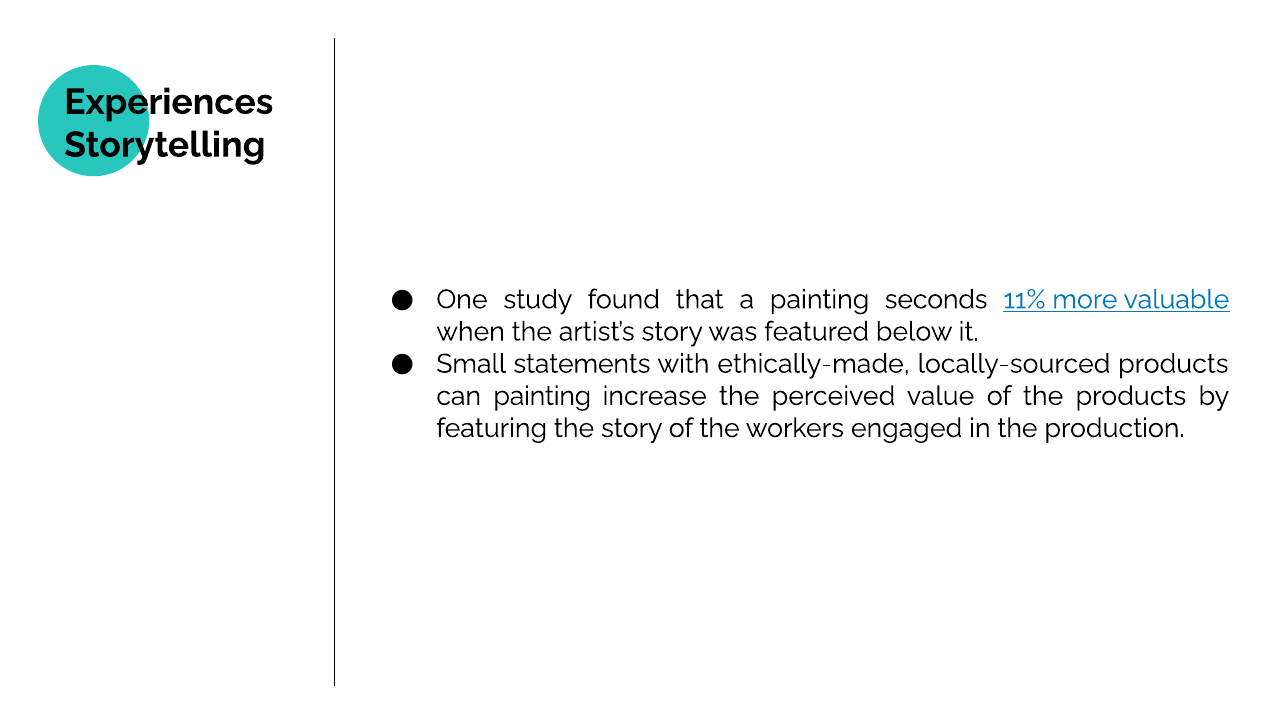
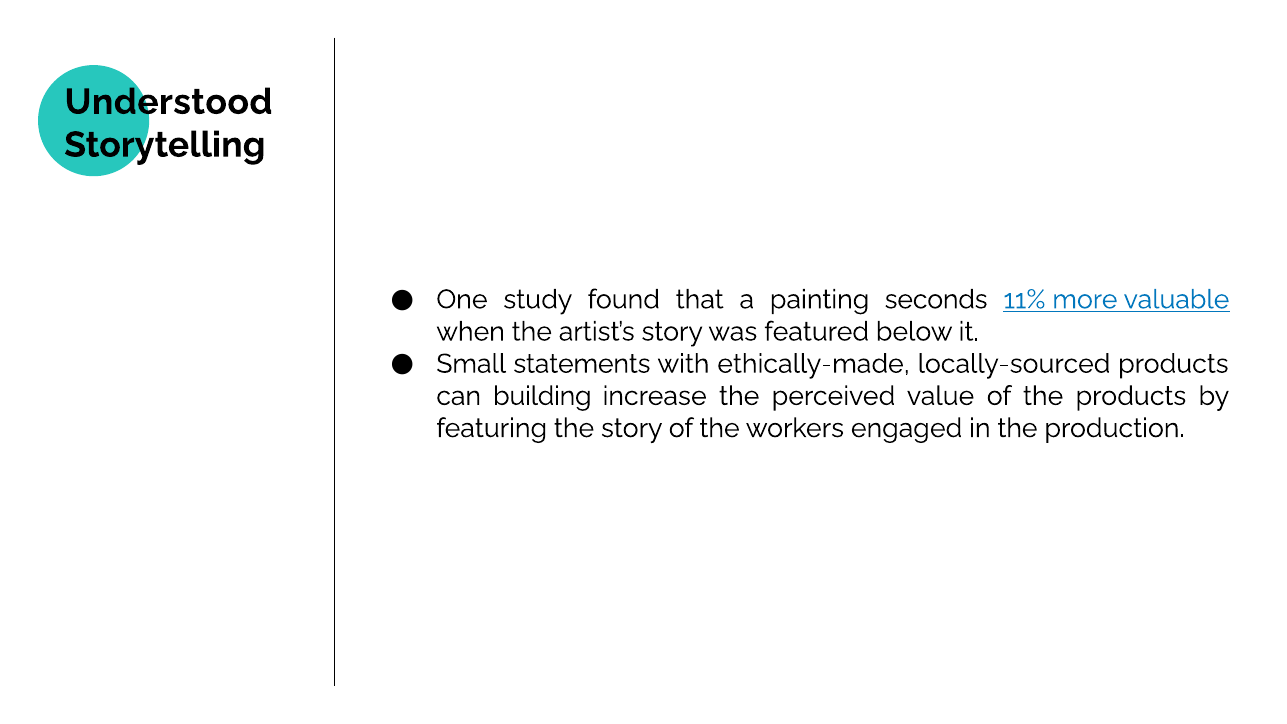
Experiences: Experiences -> Understood
can painting: painting -> building
